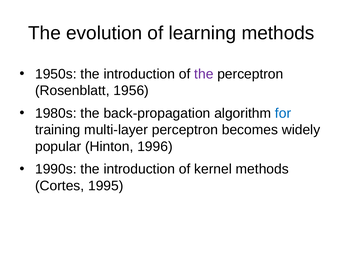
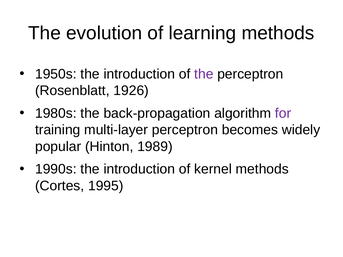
1956: 1956 -> 1926
for colour: blue -> purple
1996: 1996 -> 1989
